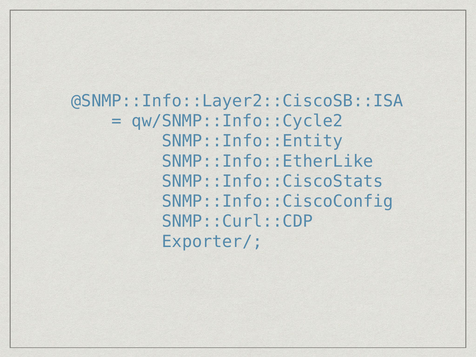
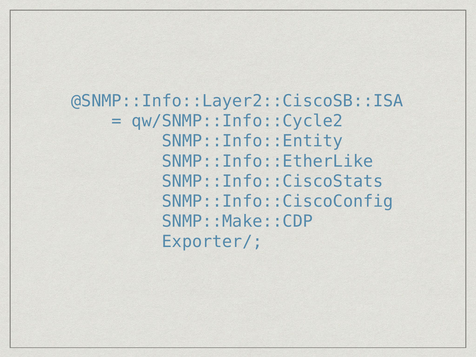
SNMP::Curl::CDP: SNMP::Curl::CDP -> SNMP::Make::CDP
